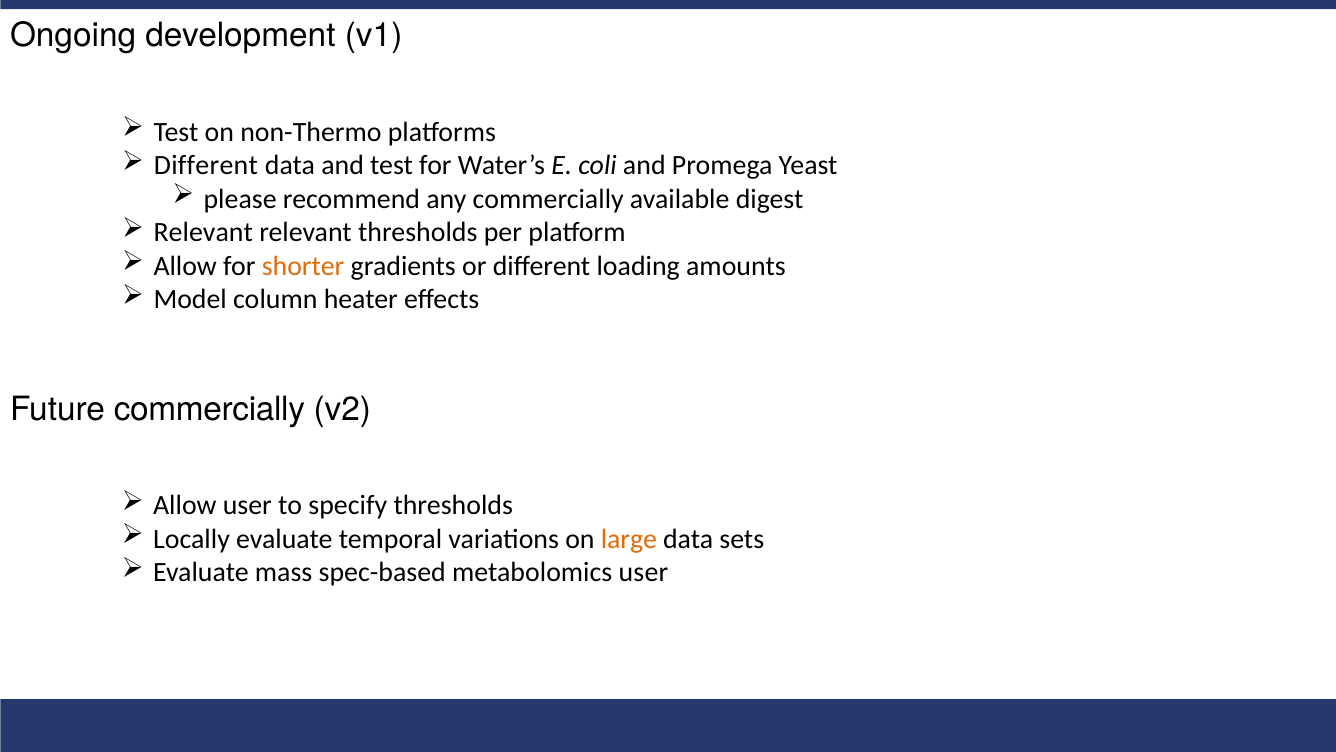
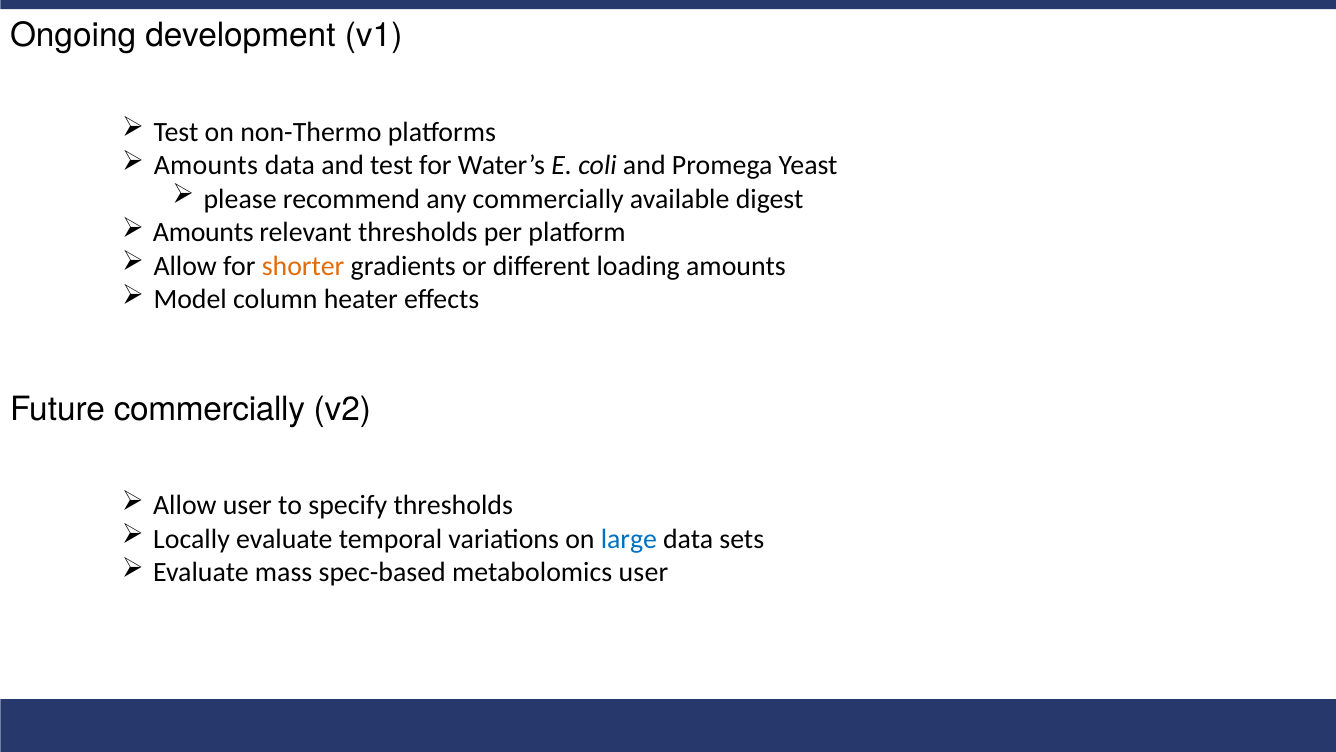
Different at (206, 166): Different -> Amounts
Relevant at (203, 232): Relevant -> Amounts
large colour: orange -> blue
